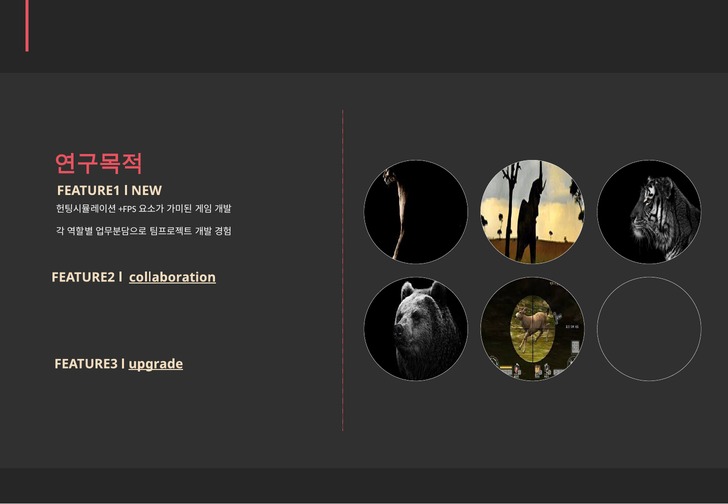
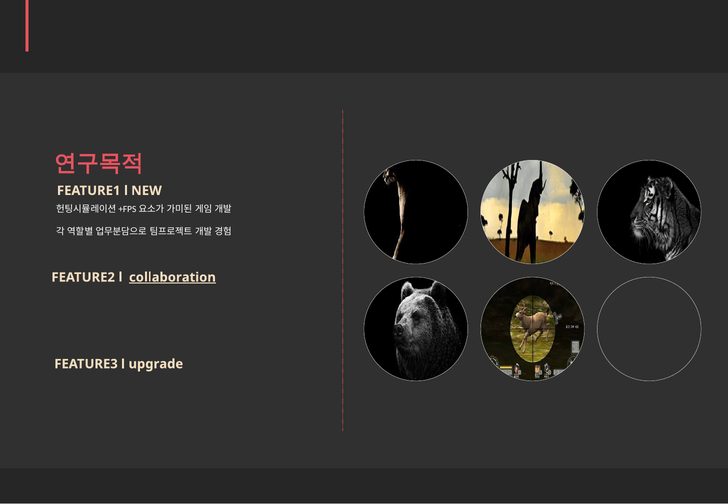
upgrade underline: present -> none
